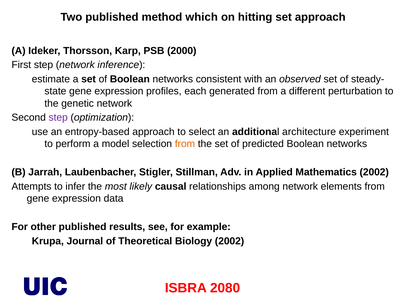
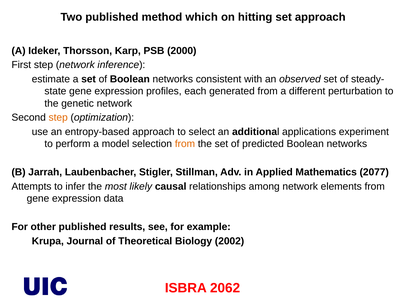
step at (58, 117) colour: purple -> orange
architecture: architecture -> applications
Mathematics 2002: 2002 -> 2077
2080: 2080 -> 2062
